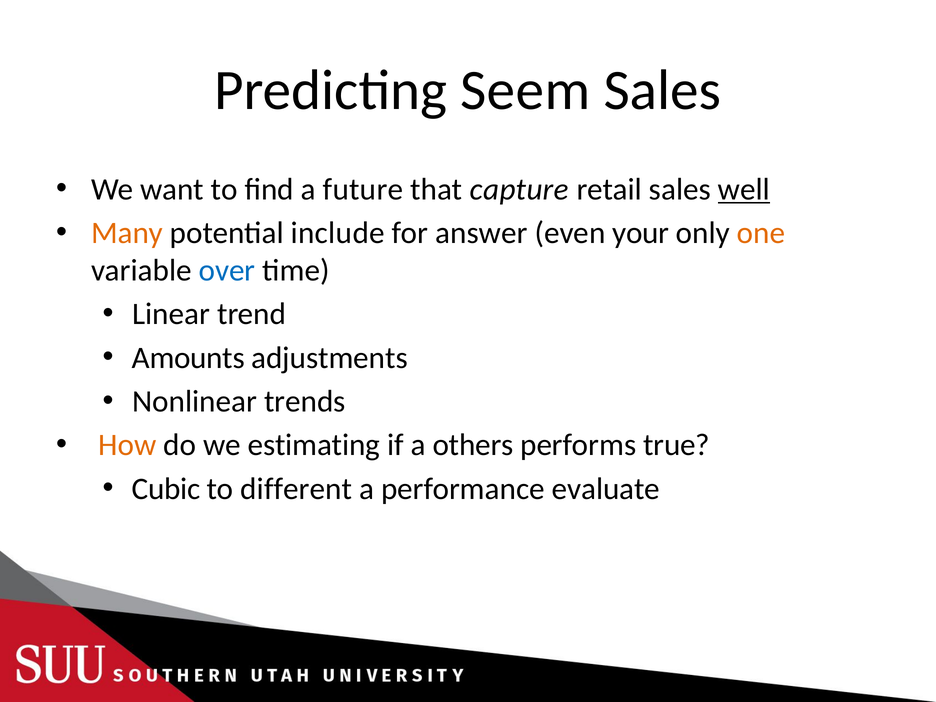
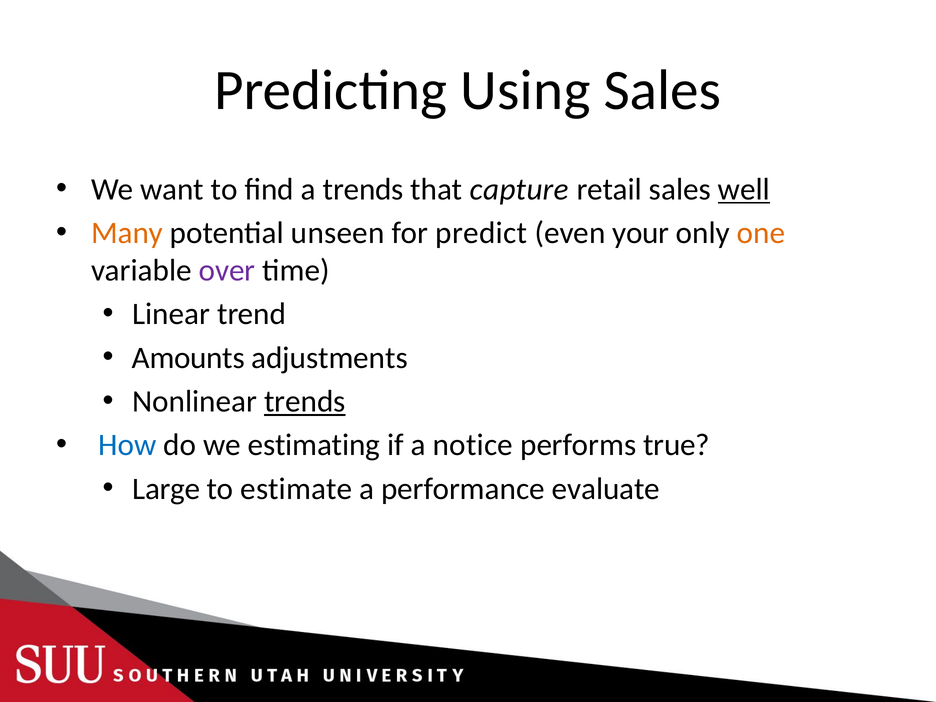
Seem: Seem -> Using
a future: future -> trends
include: include -> unseen
answer: answer -> predict
over colour: blue -> purple
trends at (305, 402) underline: none -> present
How colour: orange -> blue
others: others -> notice
Cubic: Cubic -> Large
different: different -> estimate
